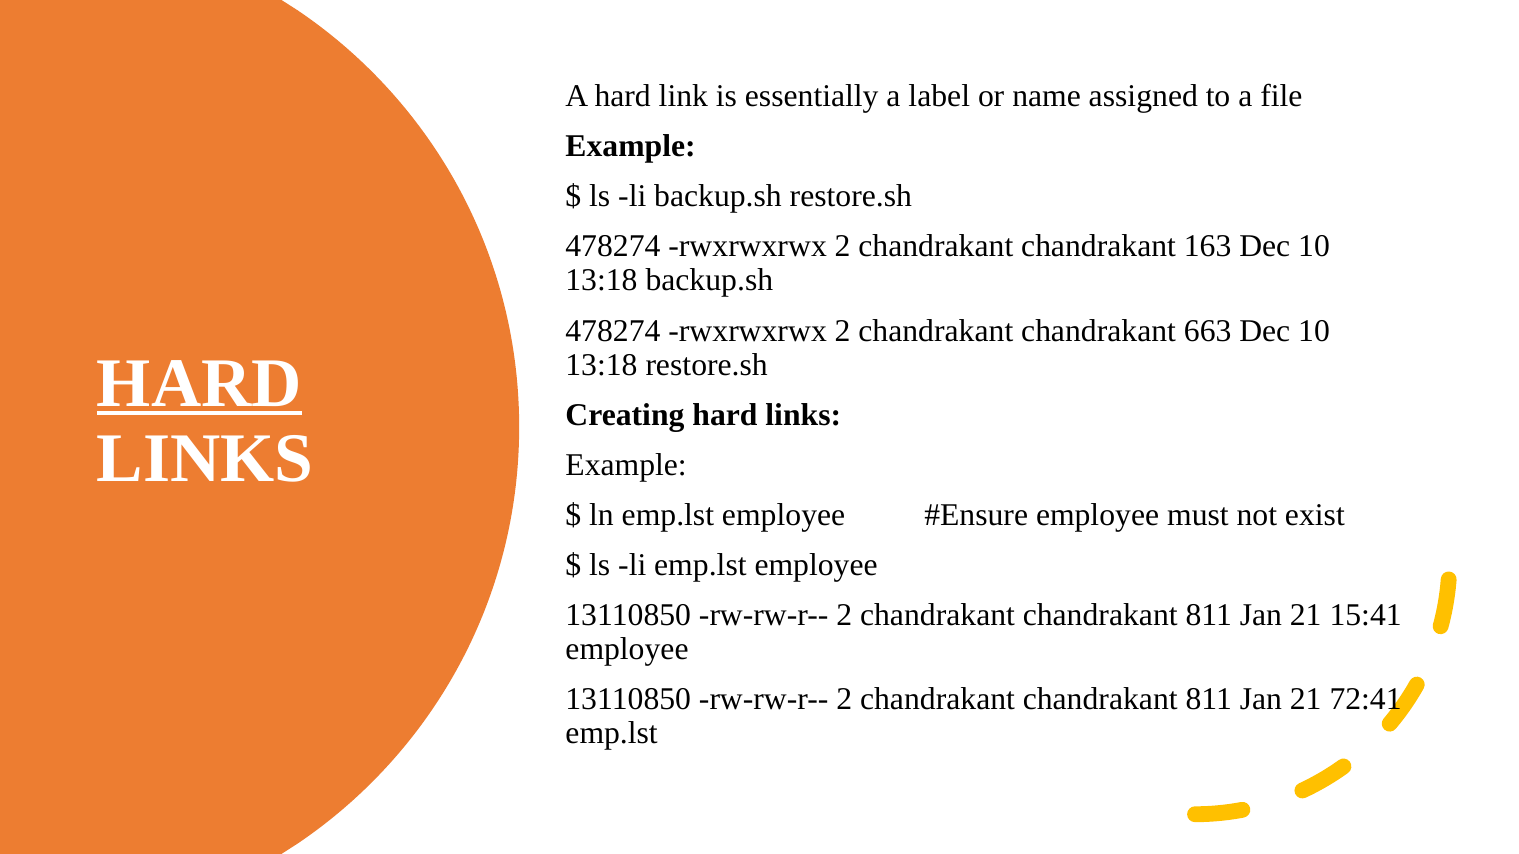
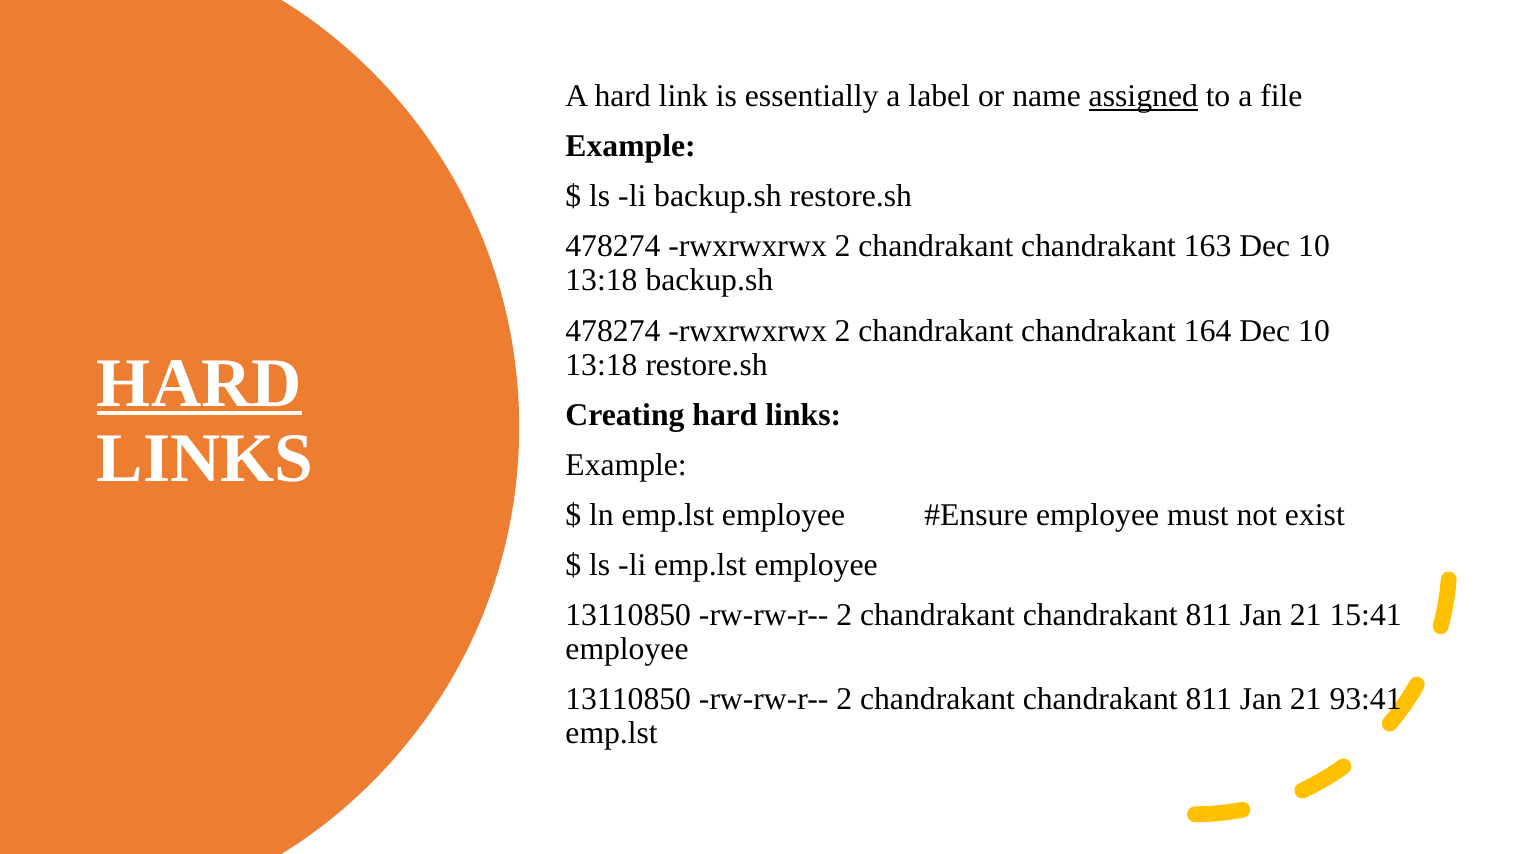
assigned underline: none -> present
663: 663 -> 164
72:41: 72:41 -> 93:41
